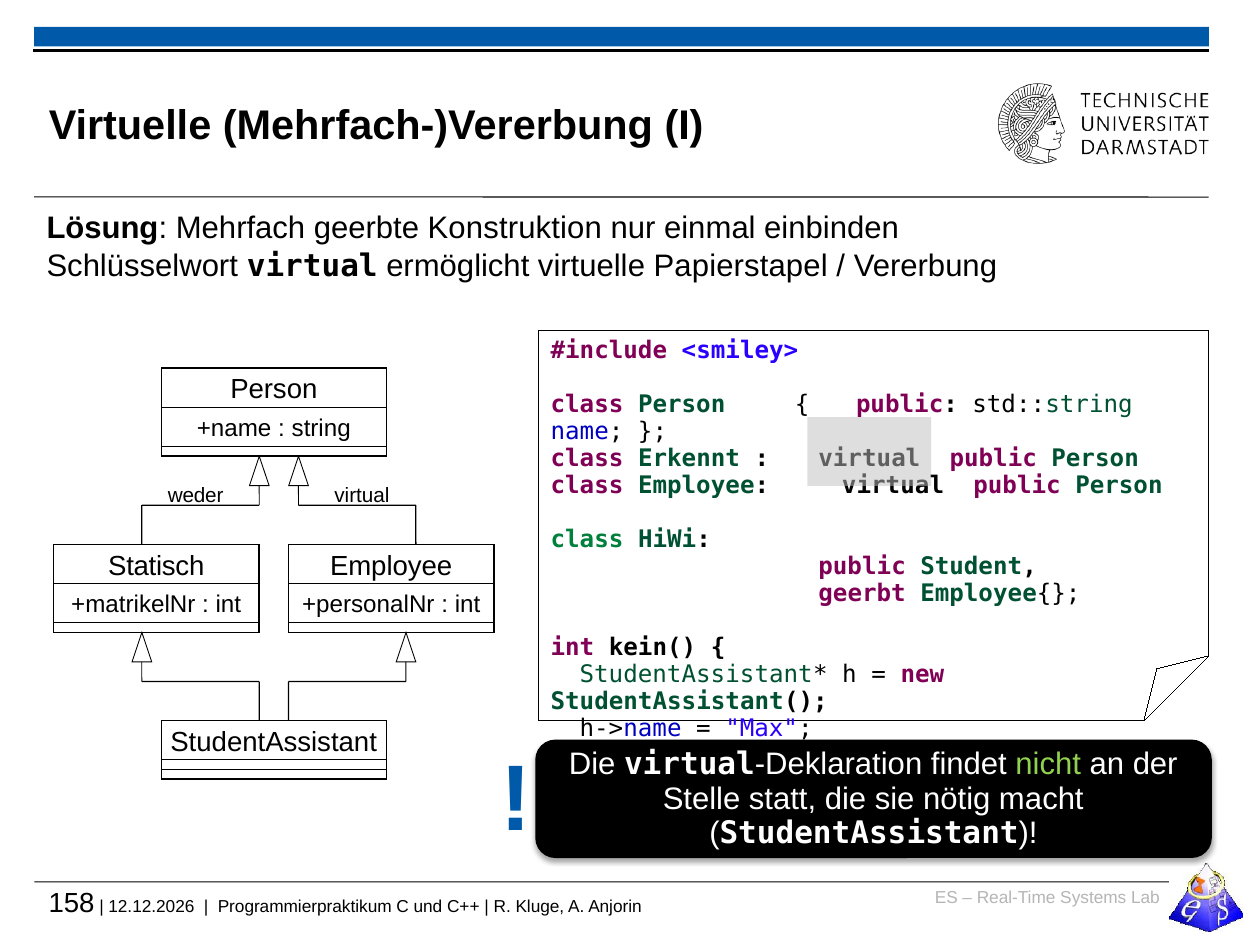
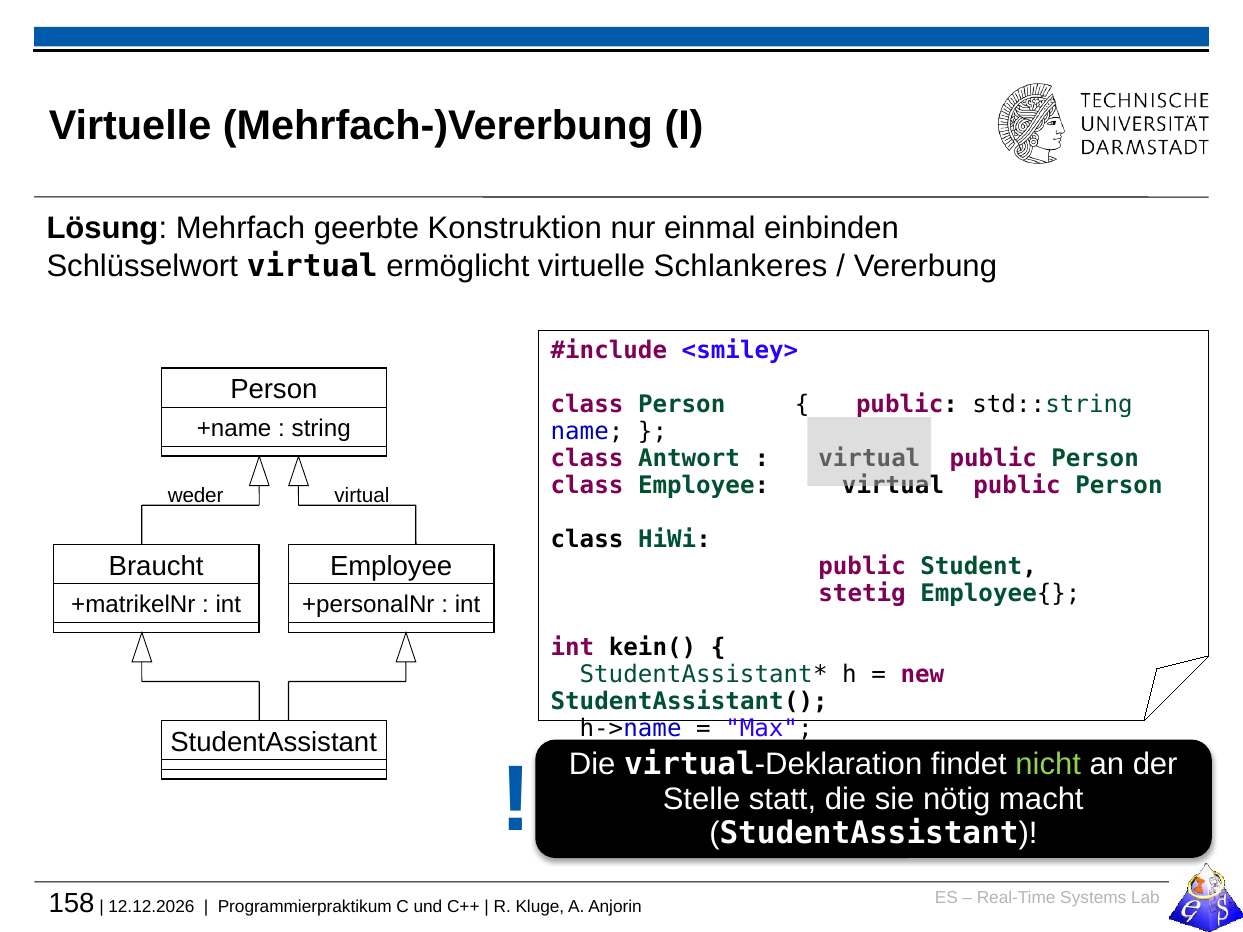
Papierstapel: Papierstapel -> Schlankeres
Erkennt: Erkennt -> Antwort
class at (587, 539) colour: green -> black
Statisch: Statisch -> Braucht
geerbt: geerbt -> stetig
